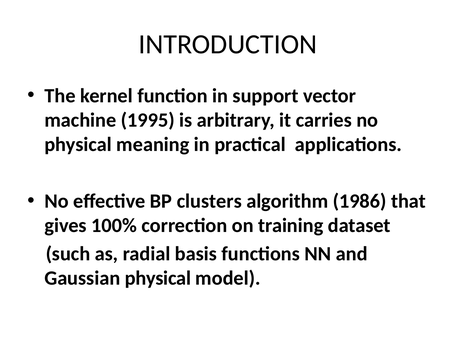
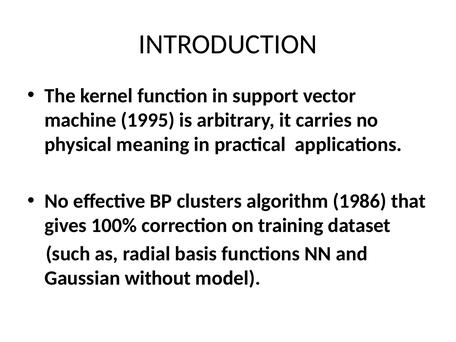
Gaussian physical: physical -> without
